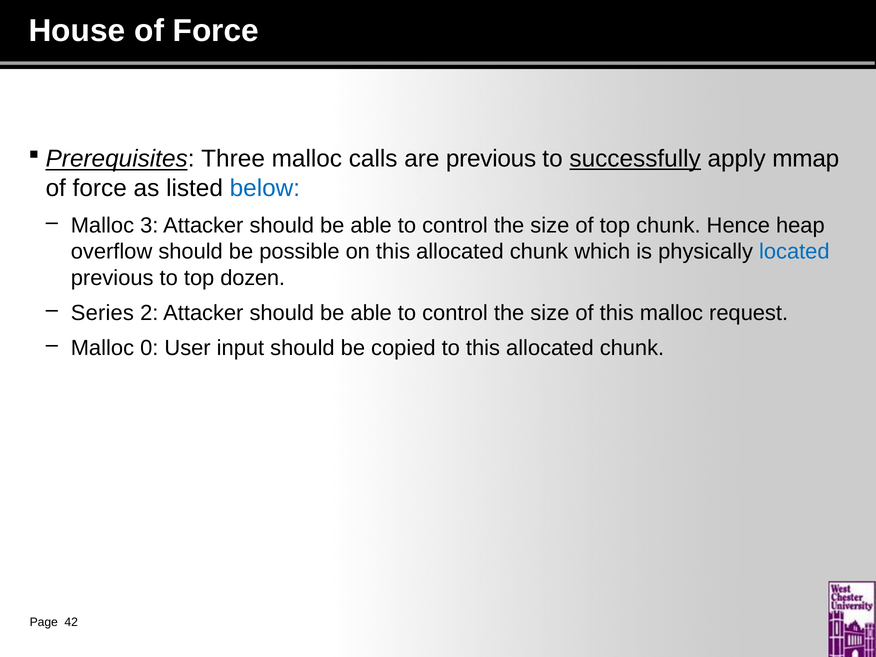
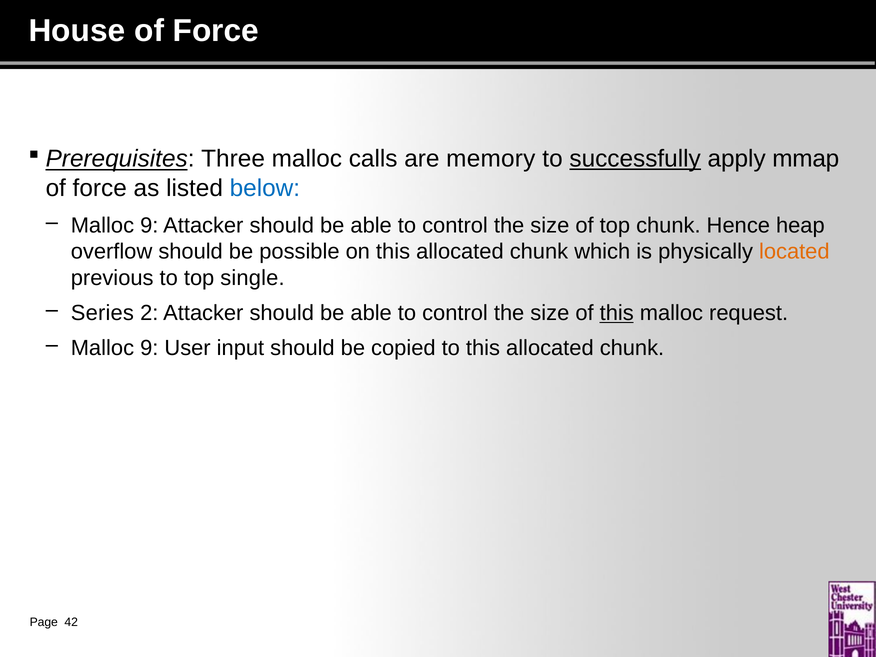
are previous: previous -> memory
3 at (149, 225): 3 -> 9
located colour: blue -> orange
dozen: dozen -> single
this at (617, 313) underline: none -> present
0 at (149, 348): 0 -> 9
